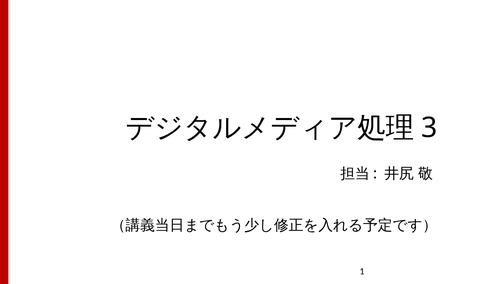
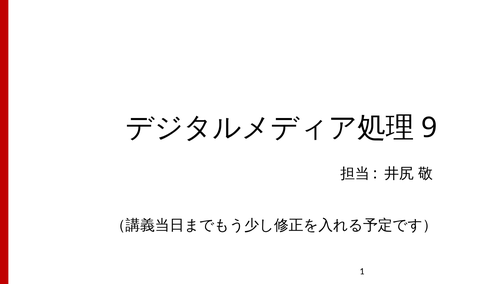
3: 3 -> 9
